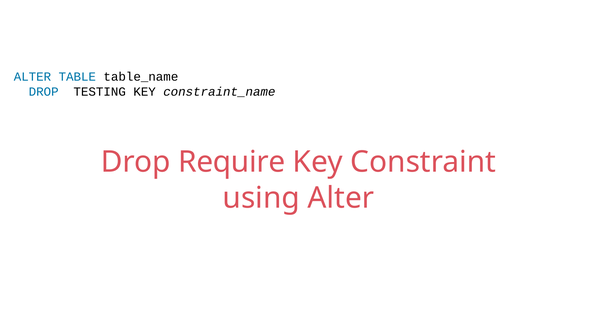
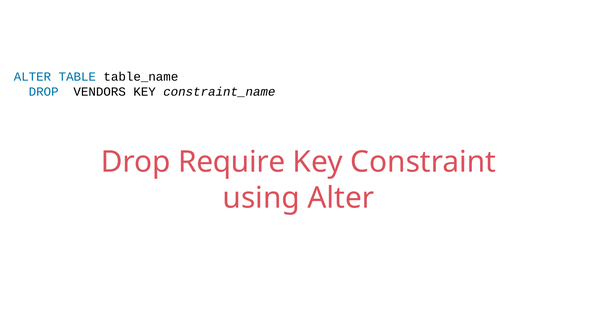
TESTING: TESTING -> VENDORS
